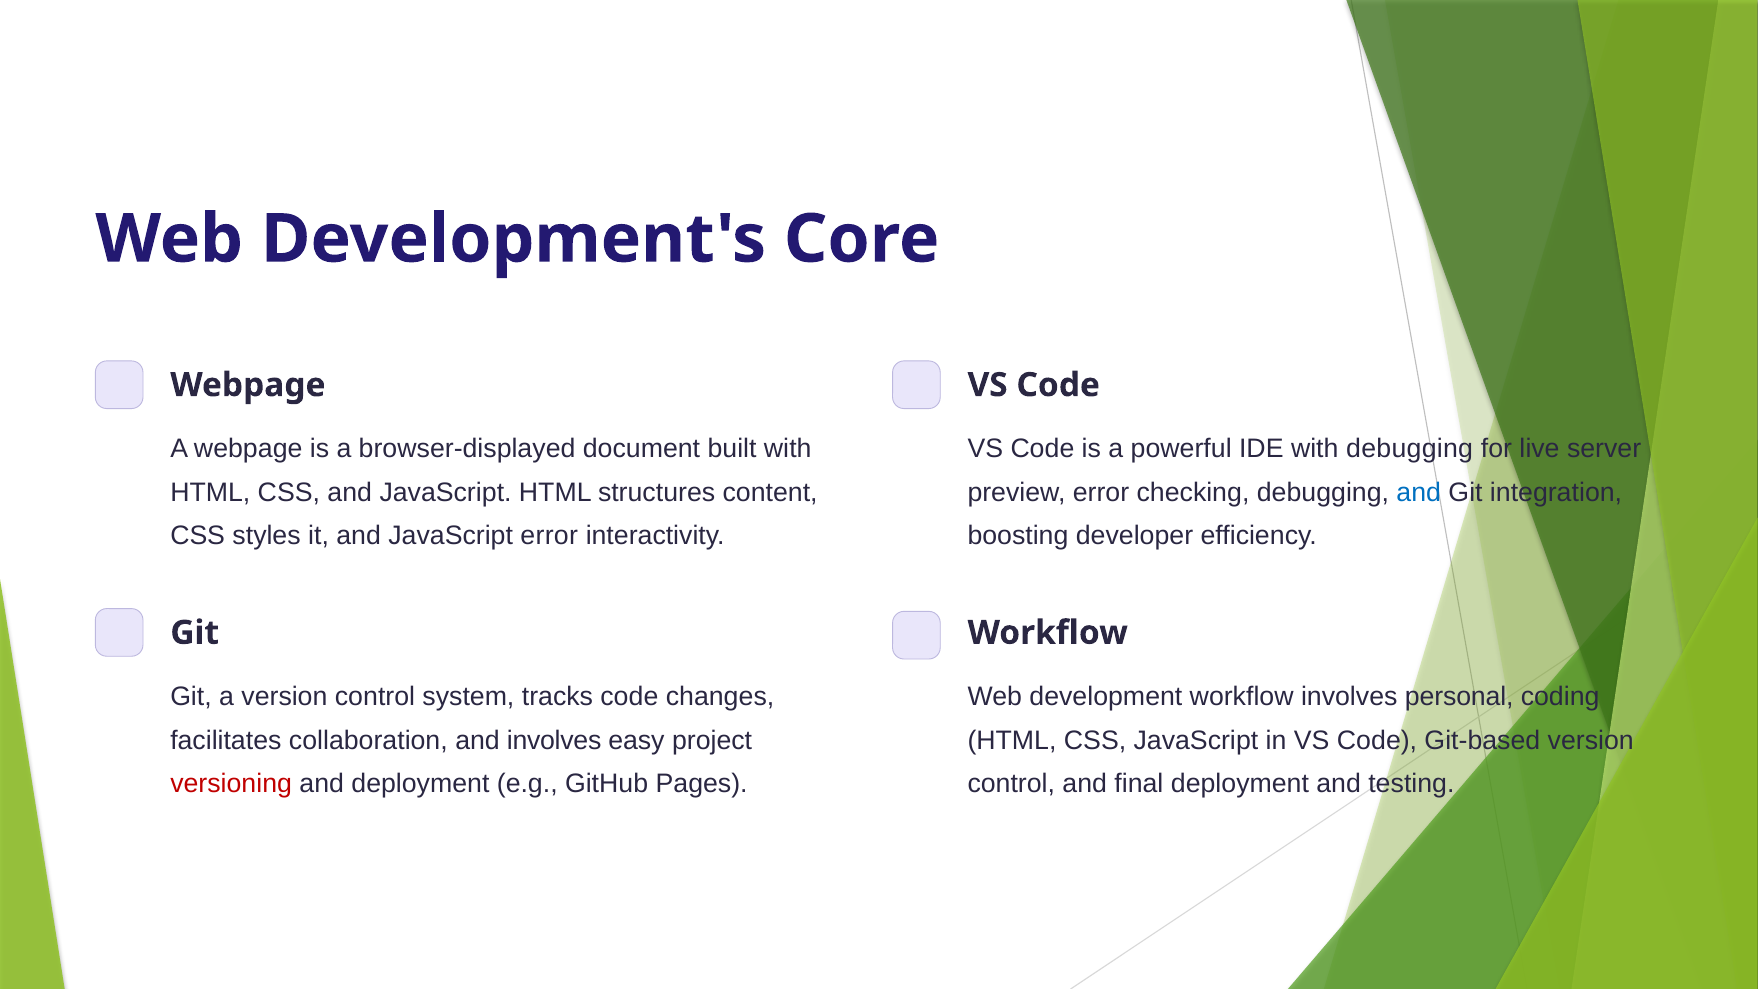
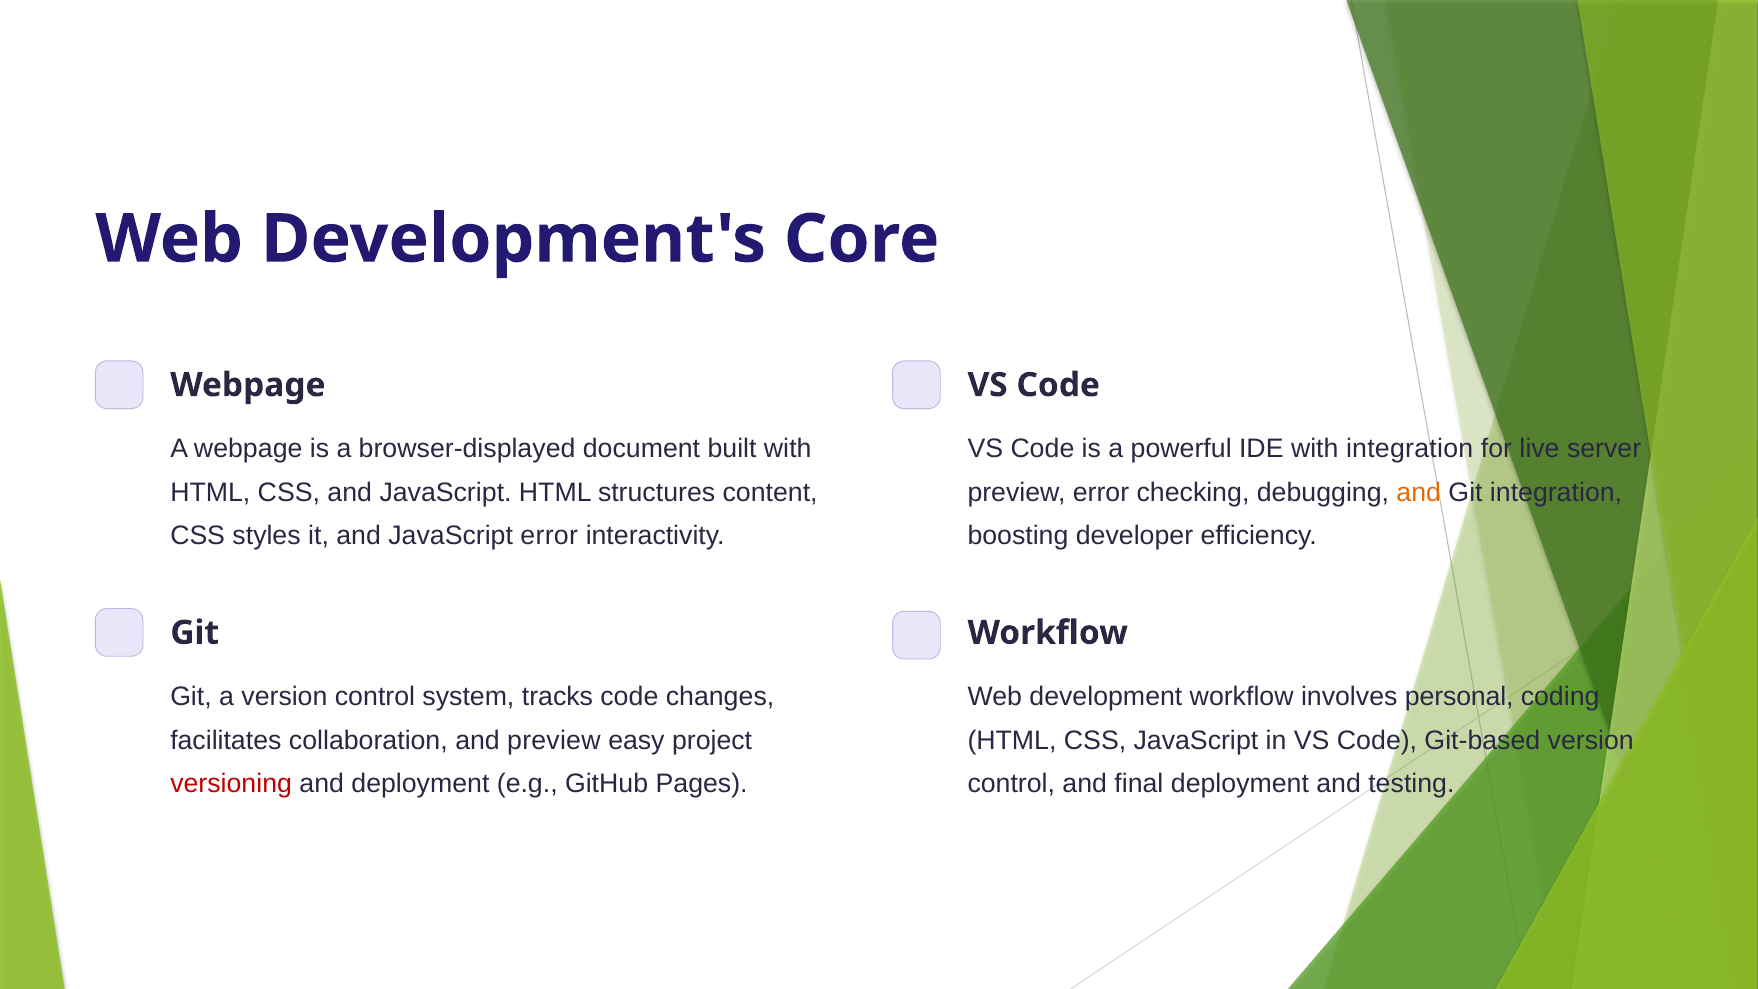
with debugging: debugging -> integration
and at (1419, 493) colour: blue -> orange
and involves: involves -> preview
